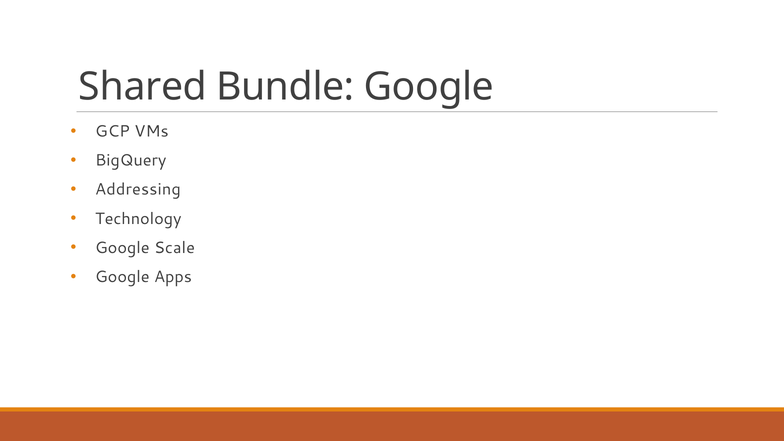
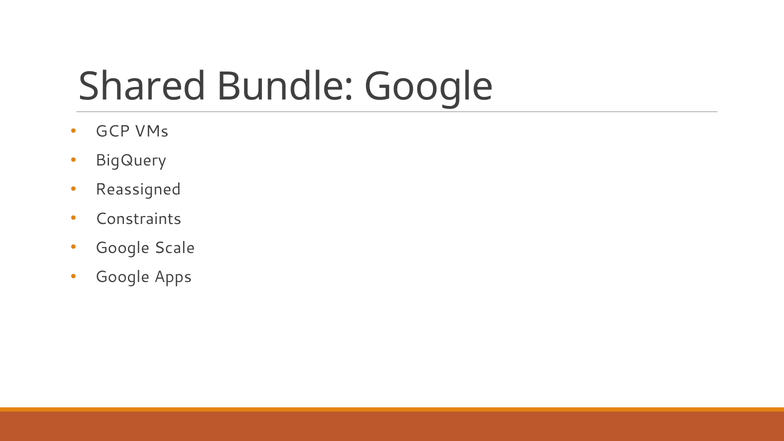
Addressing: Addressing -> Reassigned
Technology: Technology -> Constraints
